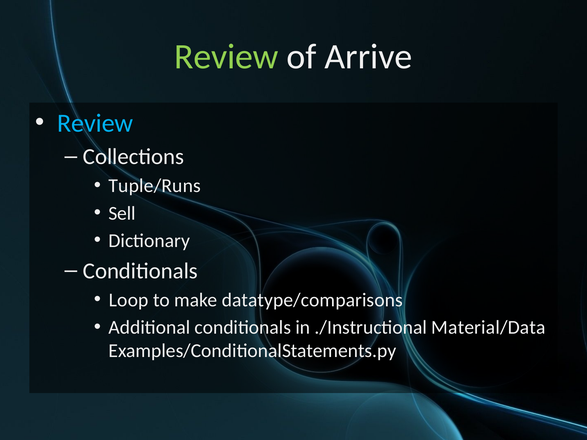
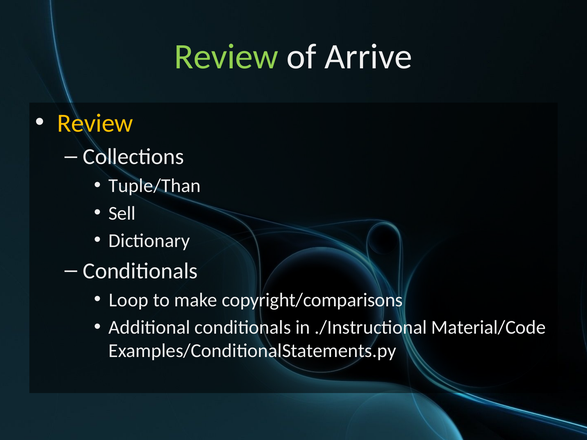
Review at (95, 123) colour: light blue -> yellow
Tuple/Runs: Tuple/Runs -> Tuple/Than
datatype/comparisons: datatype/comparisons -> copyright/comparisons
Material/Data: Material/Data -> Material/Code
